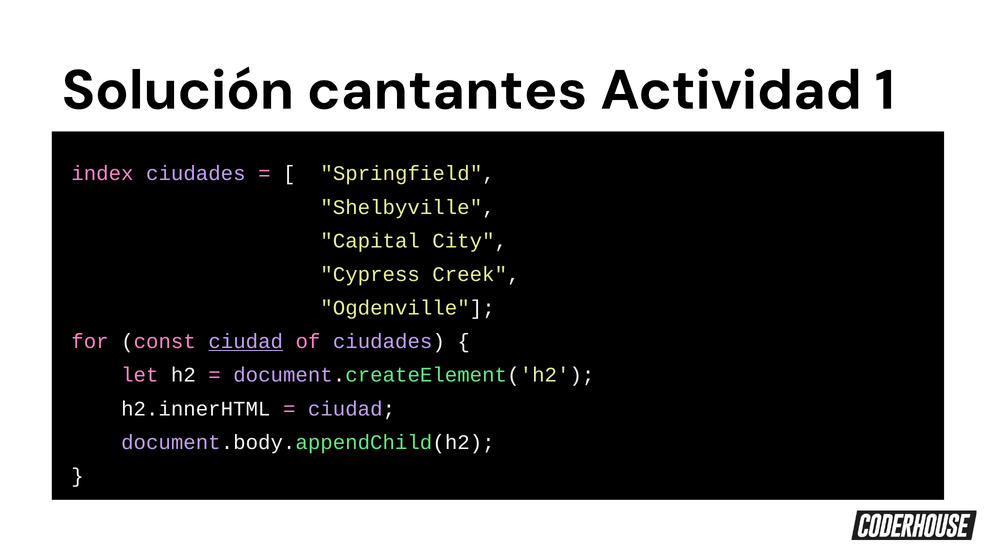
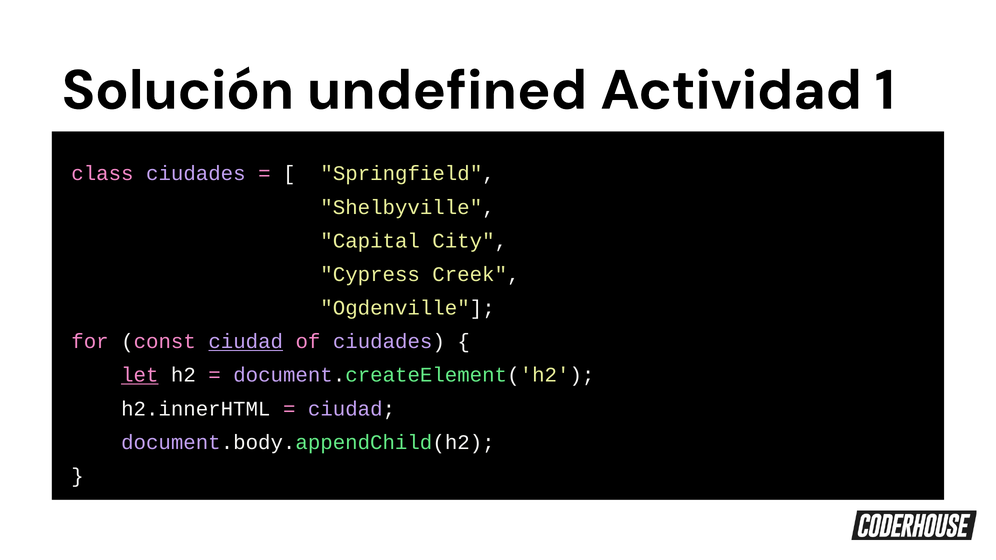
cantantes: cantantes -> undefined
index: index -> class
let underline: none -> present
